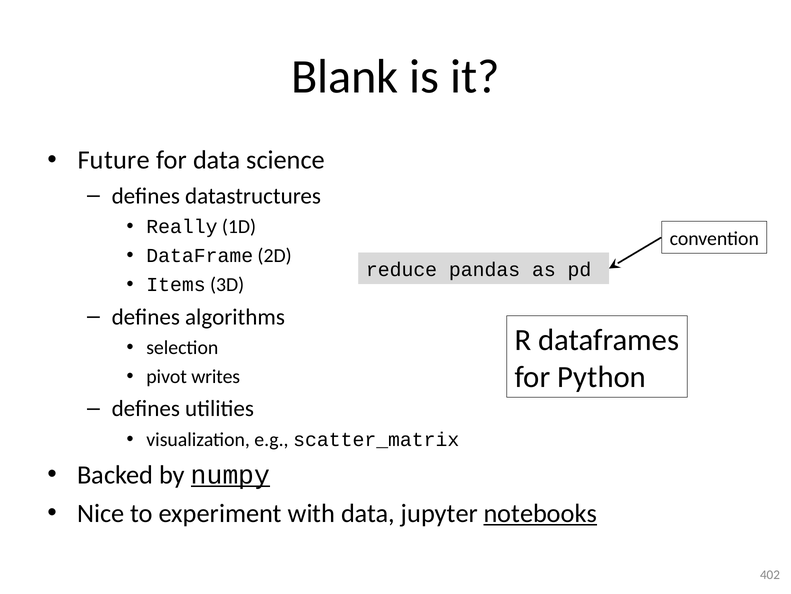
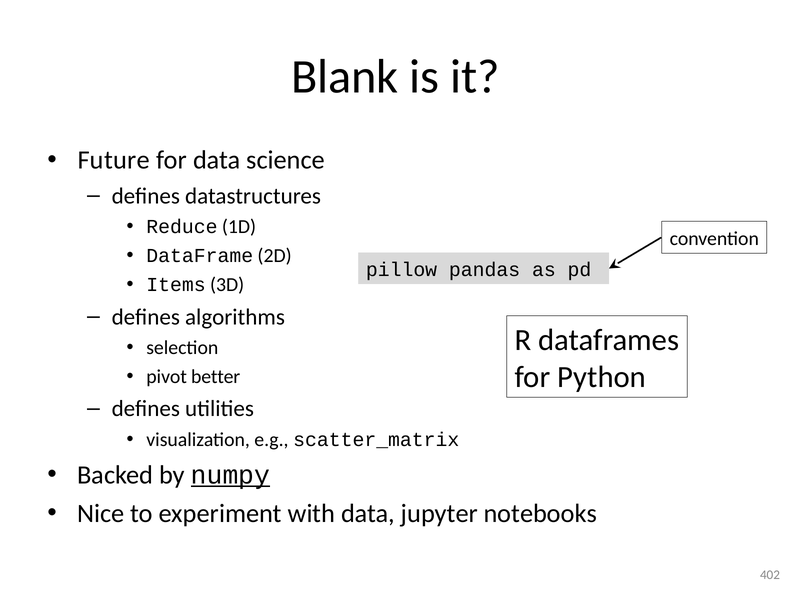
Really: Really -> Reduce
reduce: reduce -> pillow
writes: writes -> better
notebooks underline: present -> none
